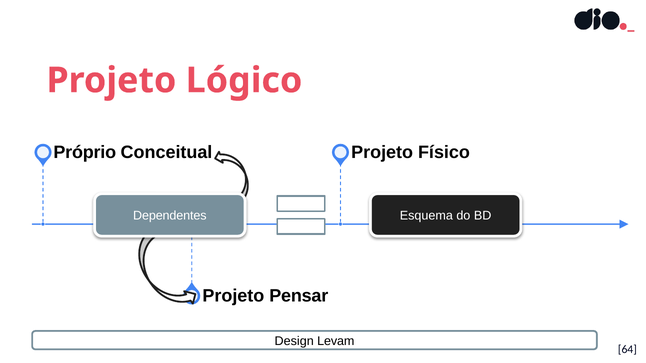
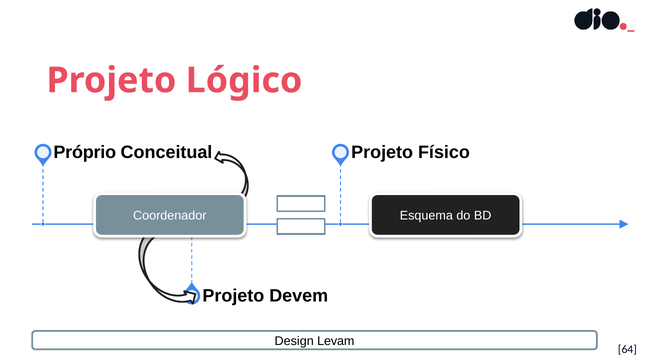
Dependentes: Dependentes -> Coordenador
Pensar: Pensar -> Devem
